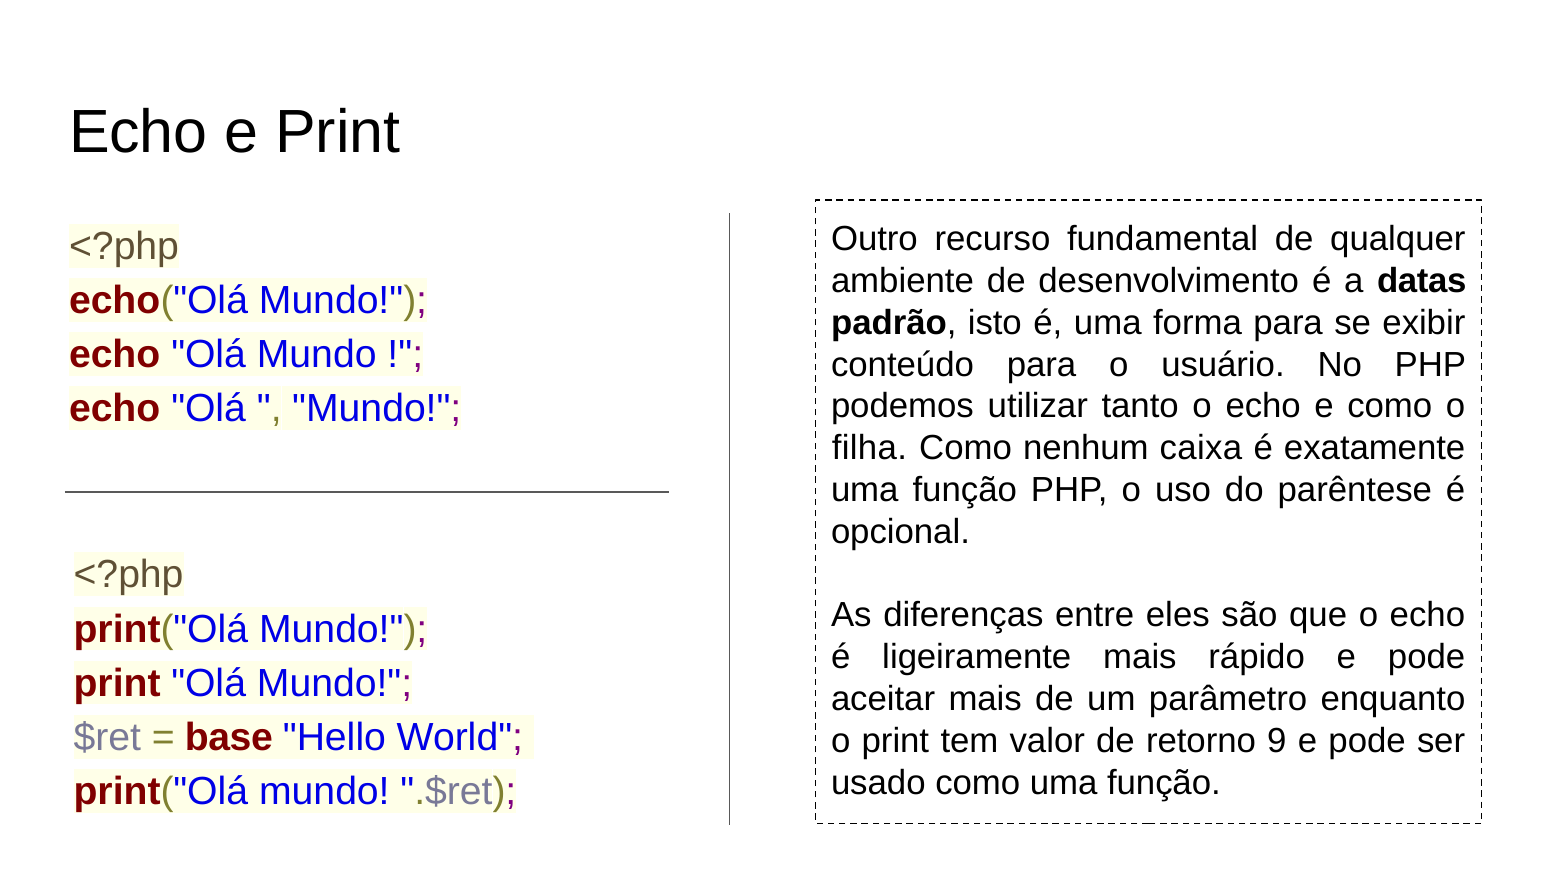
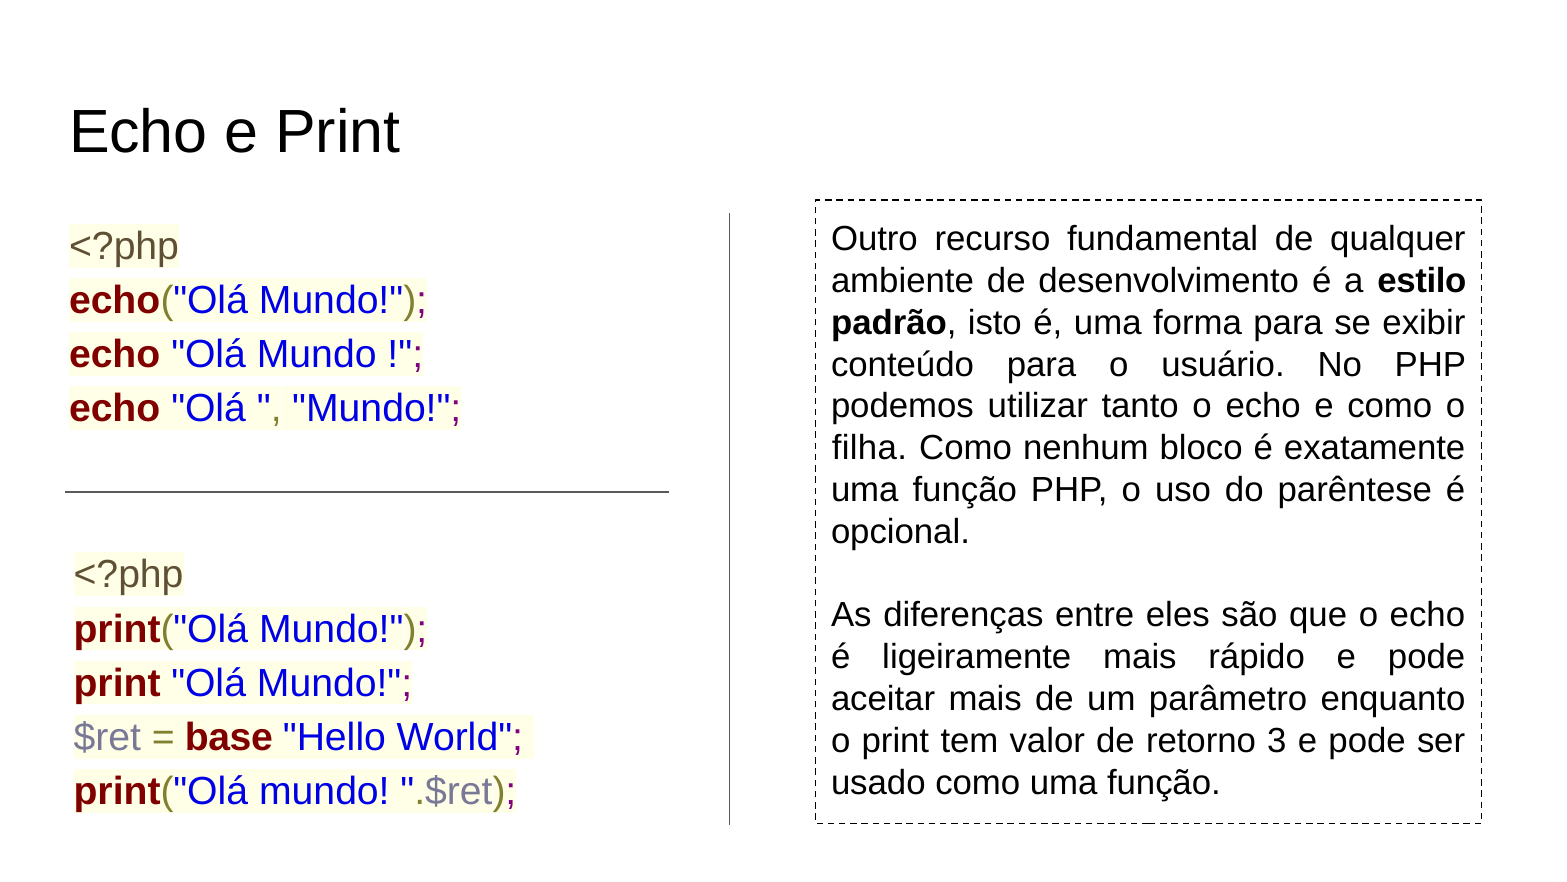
datas: datas -> estilo
caixa: caixa -> bloco
9: 9 -> 3
